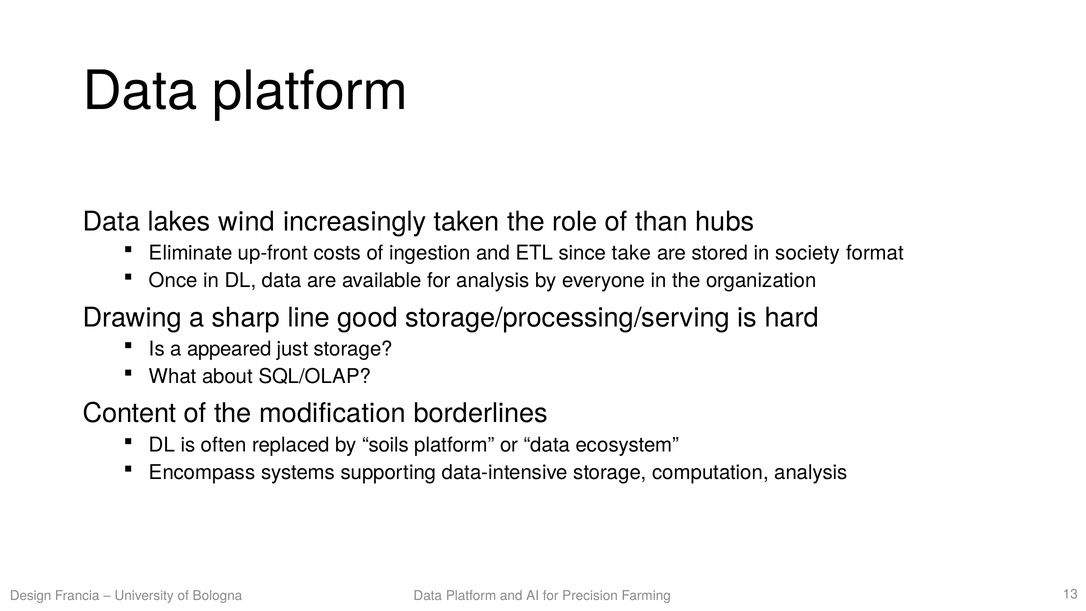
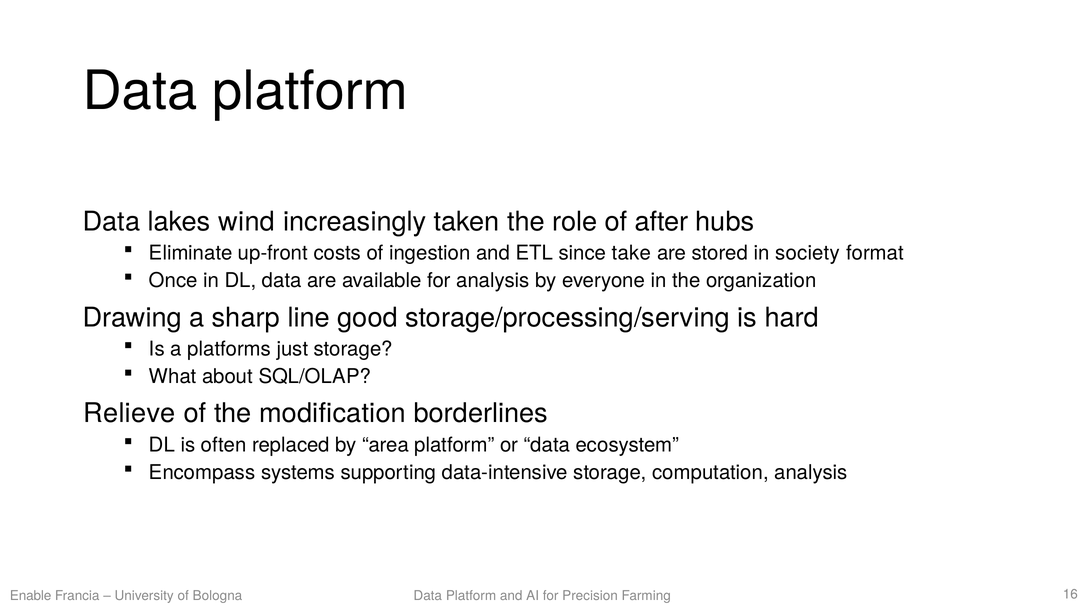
than: than -> after
appeared: appeared -> platforms
Content: Content -> Relieve
soils: soils -> area
Design: Design -> Enable
13: 13 -> 16
